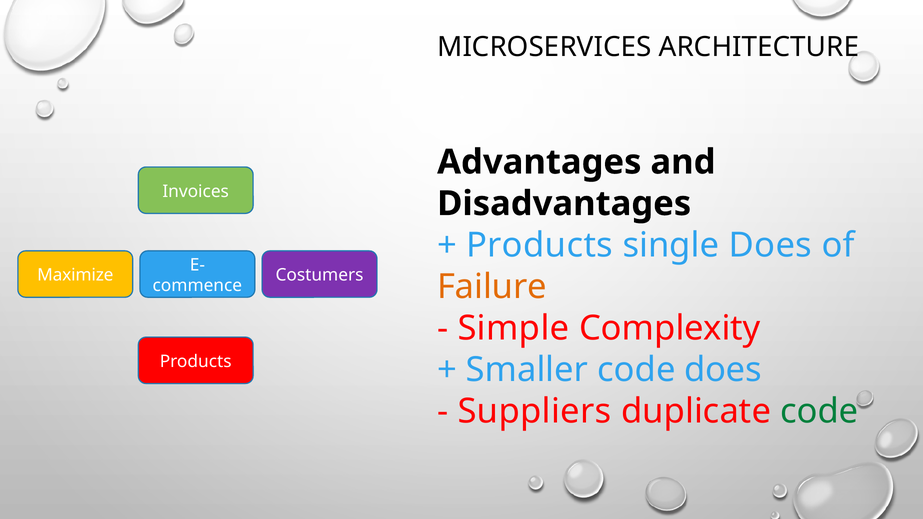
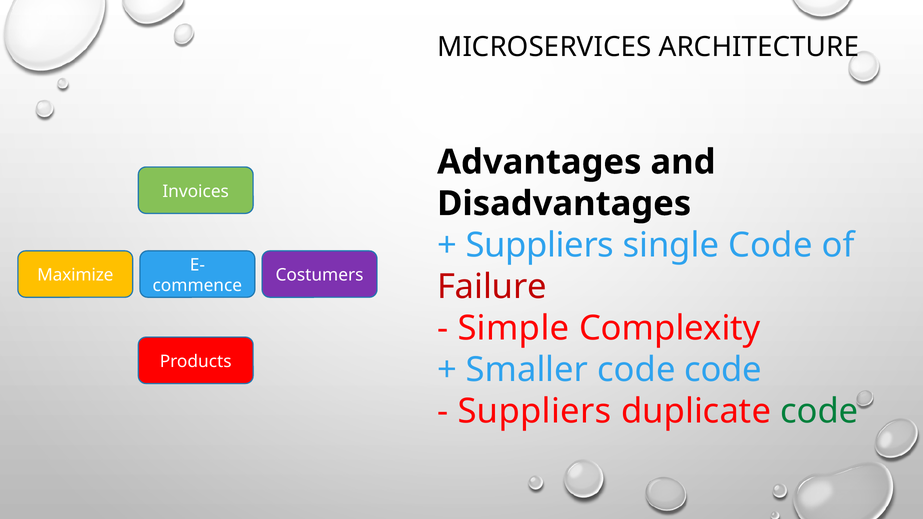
Products at (540, 245): Products -> Suppliers
single Does: Does -> Code
Failure colour: orange -> red
code does: does -> code
